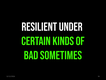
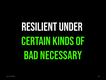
SOMETIMES: SOMETIMES -> NECESSARY
